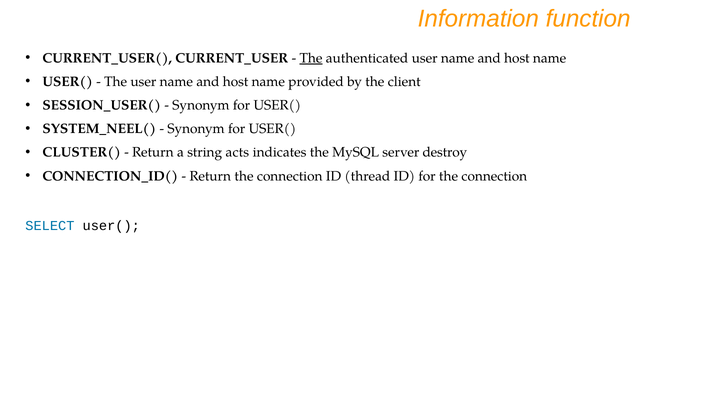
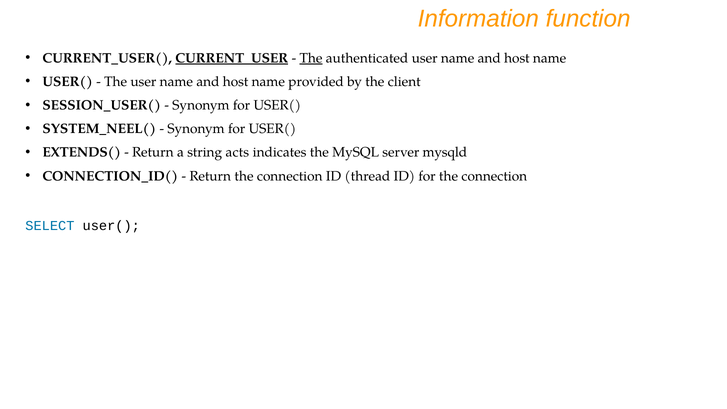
CURRENT_USER underline: none -> present
CLUSTER(: CLUSTER( -> EXTENDS(
destroy: destroy -> mysqld
